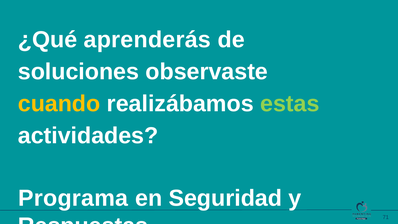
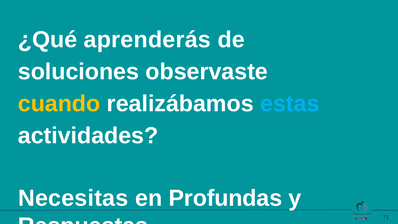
estas colour: light green -> light blue
Programa: Programa -> Necesitas
Seguridad: Seguridad -> Profundas
